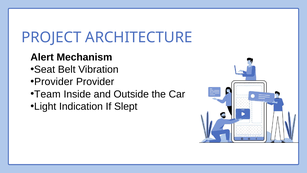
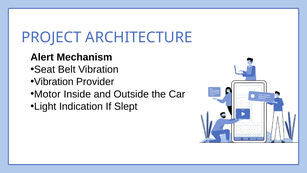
Provider at (54, 82): Provider -> Vibration
Team: Team -> Motor
